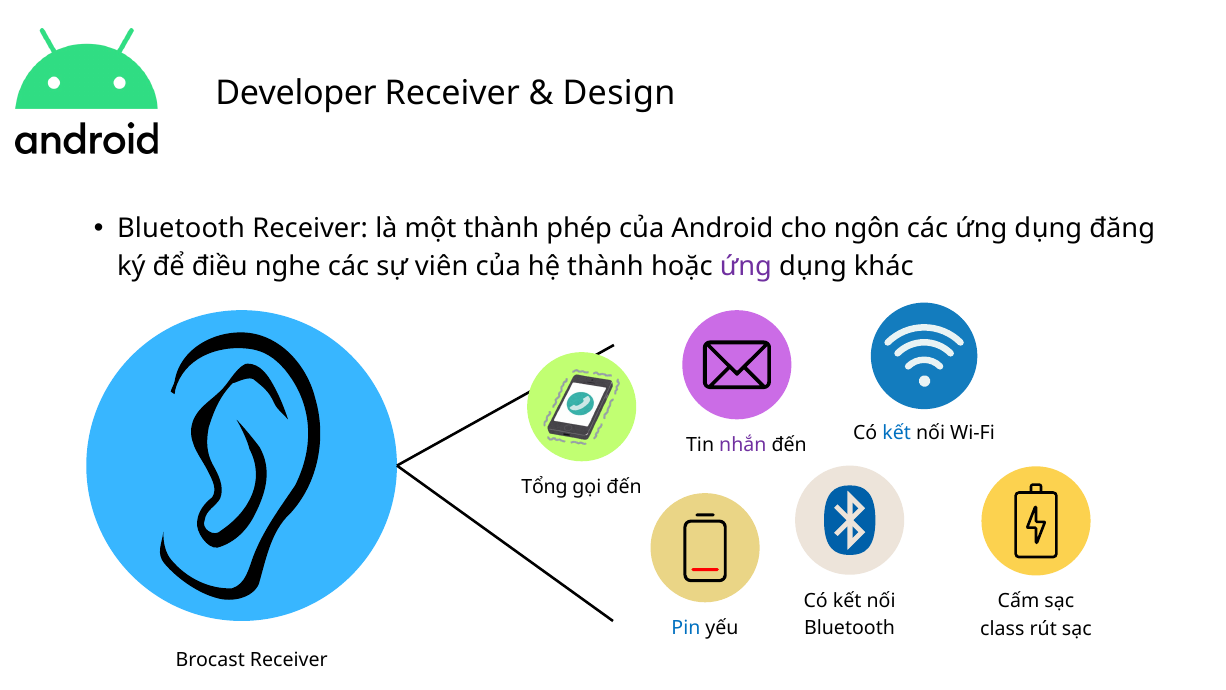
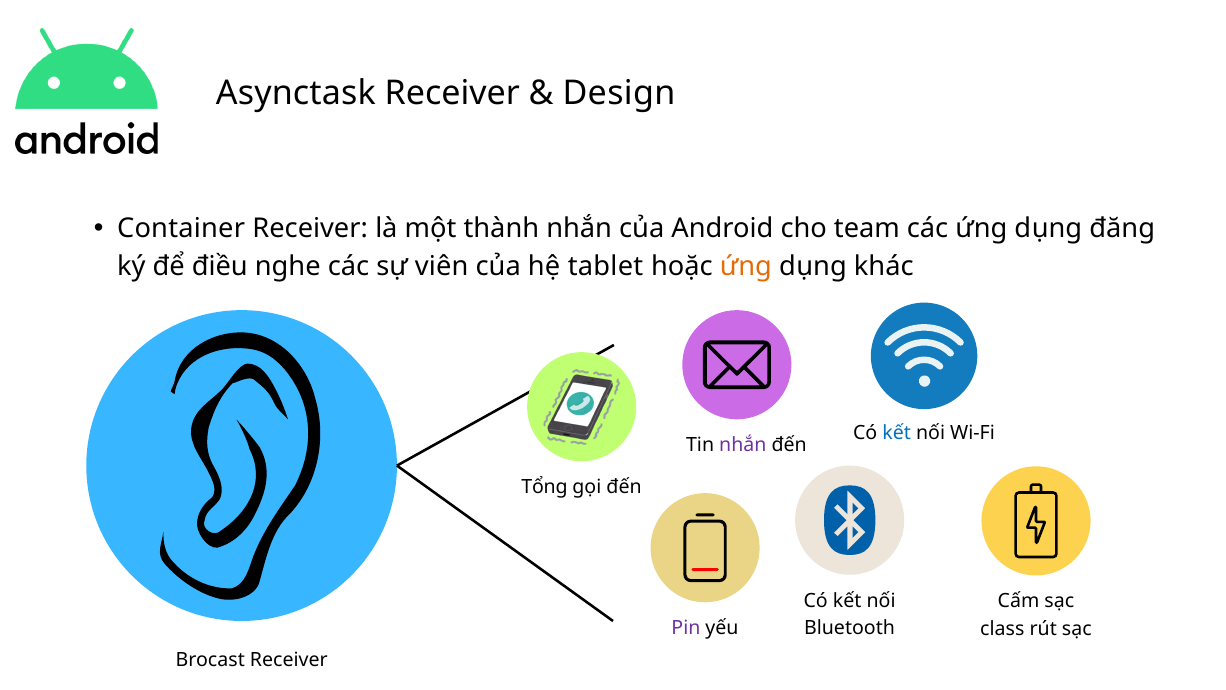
Developer: Developer -> Asynctask
Bluetooth at (181, 228): Bluetooth -> Container
thành phép: phép -> nhắn
ngôn: ngôn -> team
hệ thành: thành -> tablet
ứng at (746, 266) colour: purple -> orange
Pin colour: blue -> purple
